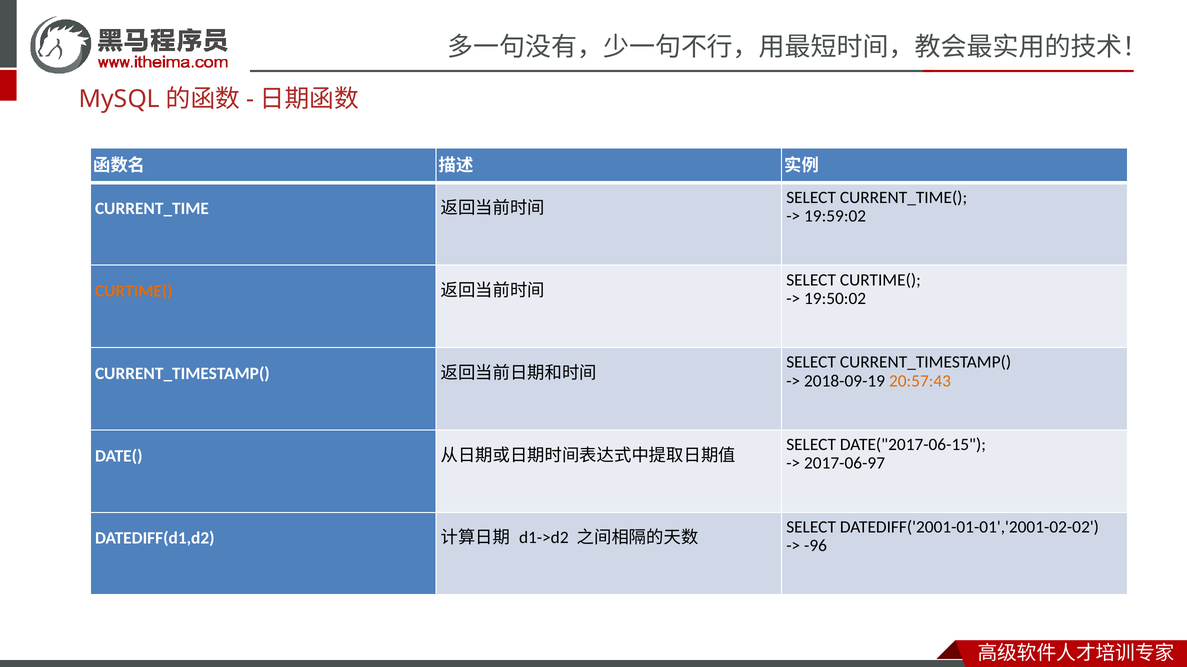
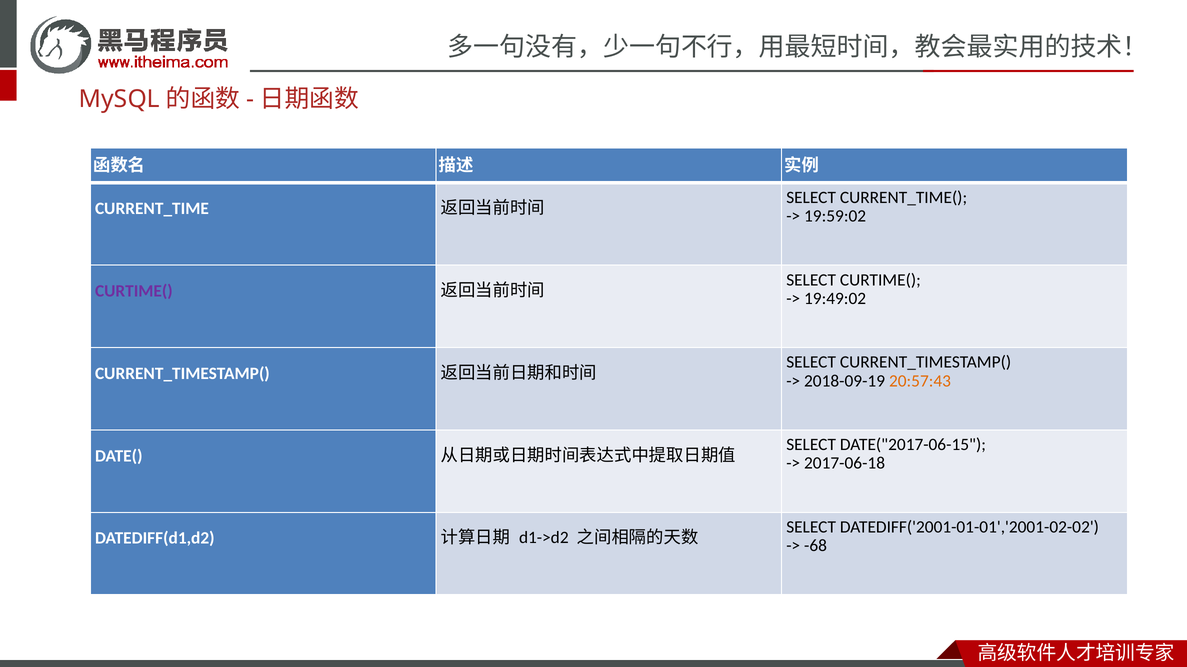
CURTIME( at (134, 291) colour: orange -> purple
19:50:02: 19:50:02 -> 19:49:02
2017-06-97: 2017-06-97 -> 2017-06-18
-96: -96 -> -68
